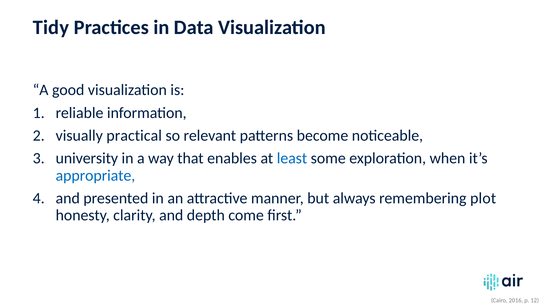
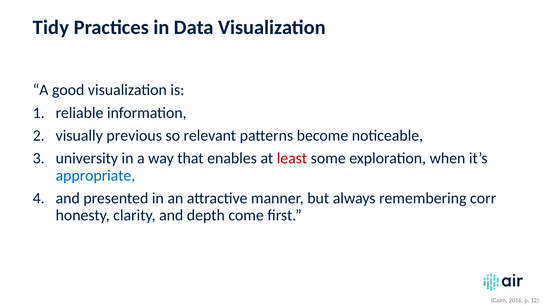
practical: practical -> previous
least colour: blue -> red
plot: plot -> corr
